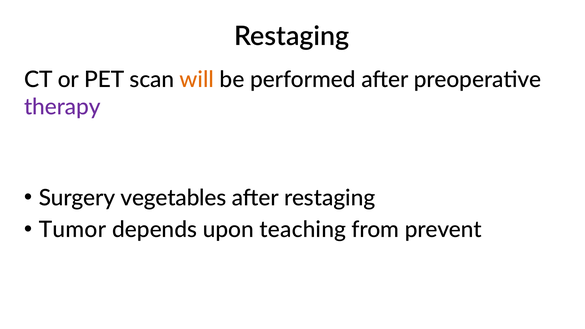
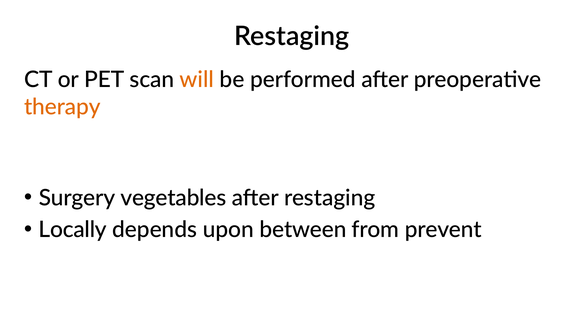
therapy colour: purple -> orange
Tumor: Tumor -> Locally
teaching: teaching -> between
